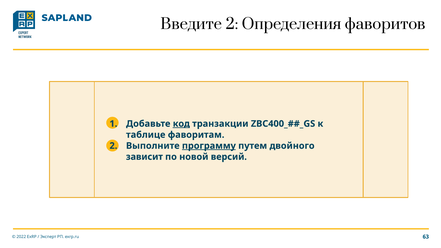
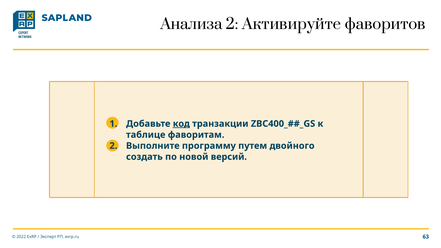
Введите: Введите -> Анализа
Определения: Определения -> Активируйте
программу underline: present -> none
зависит: зависит -> создать
